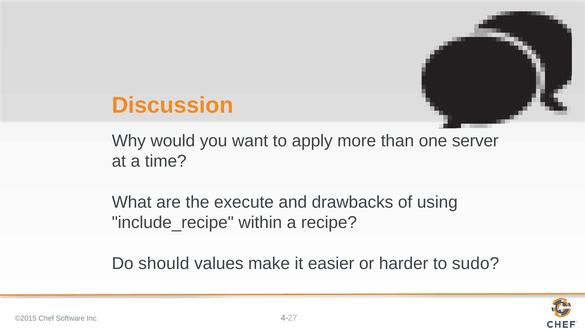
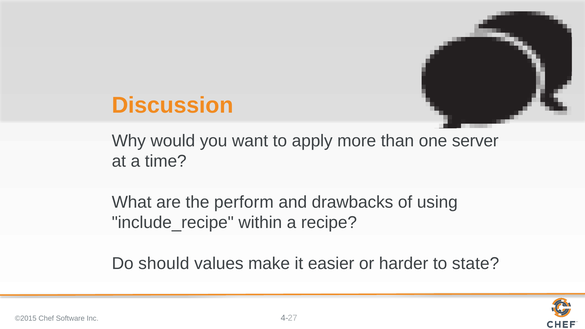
execute: execute -> perform
sudo: sudo -> state
